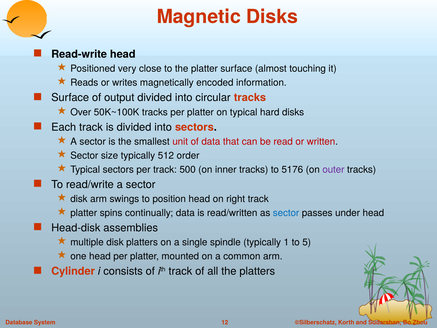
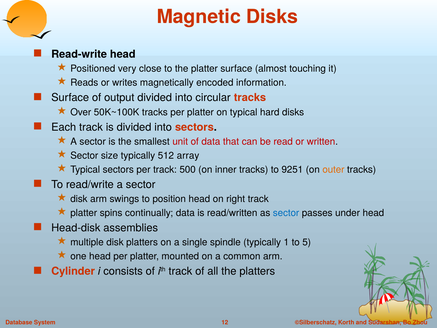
order: order -> array
5176: 5176 -> 9251
outer colour: purple -> orange
